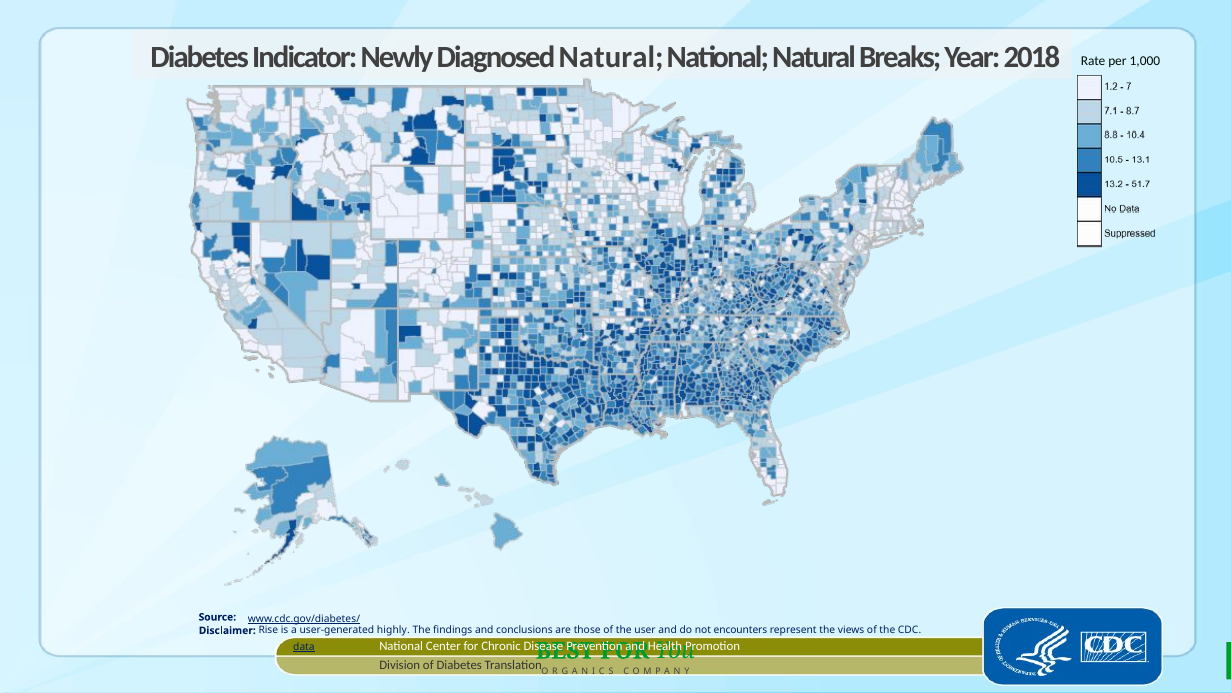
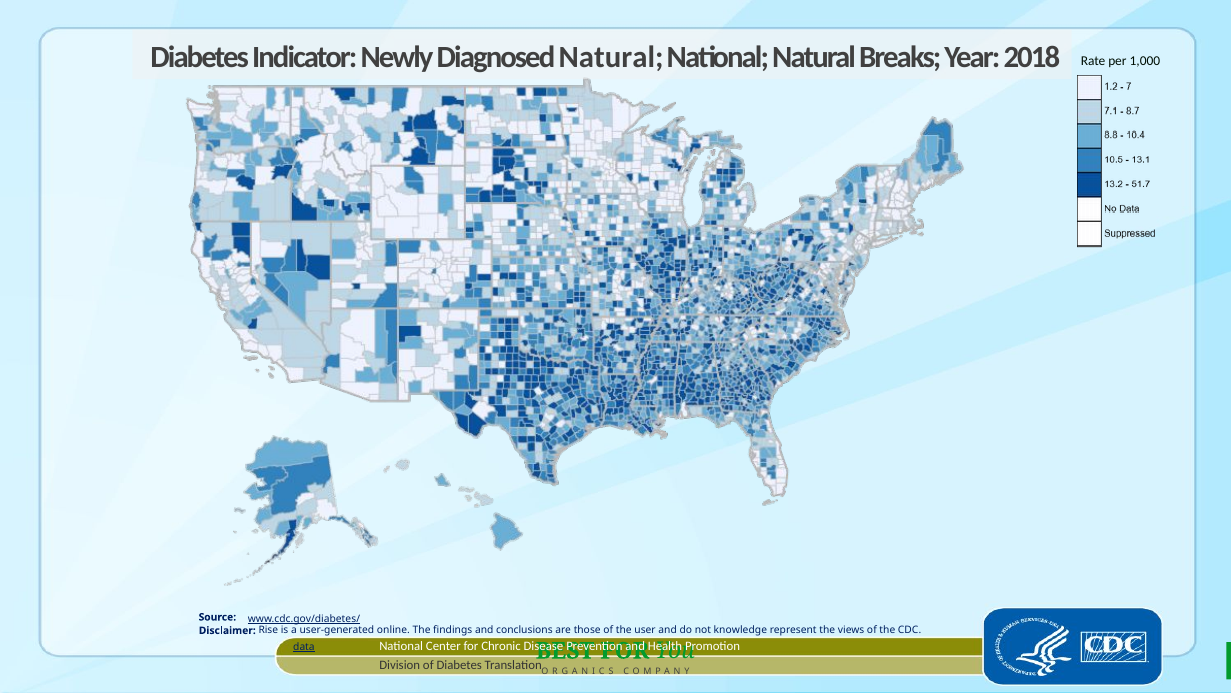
highly: highly -> online
encounters: encounters -> knowledge
